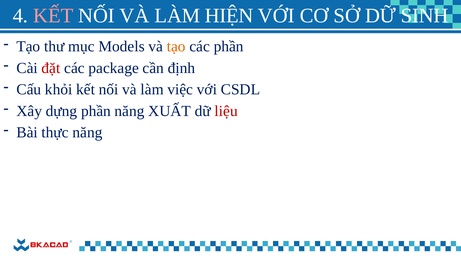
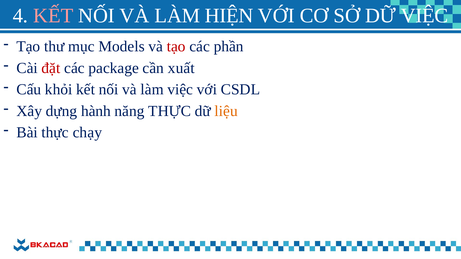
DỮ SINH: SINH -> VIỆC
tạo at (176, 47) colour: orange -> red
định: định -> xuất
dựng phần: phần -> hành
năng XUẤT: XUẤT -> THỰC
liệu colour: red -> orange
thực năng: năng -> chạy
